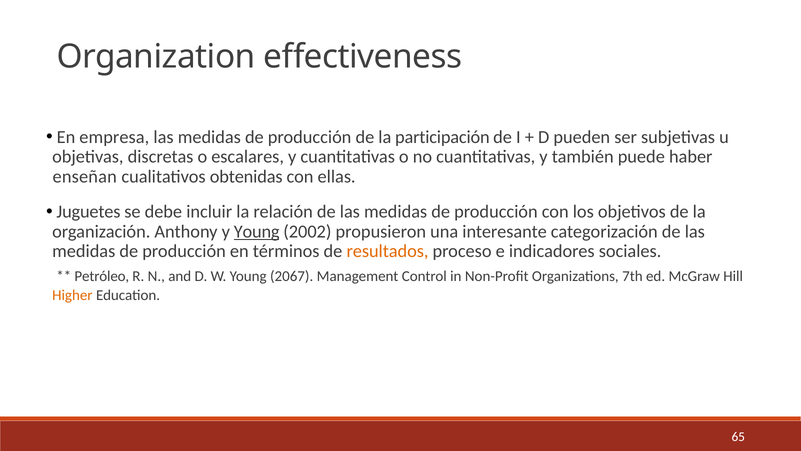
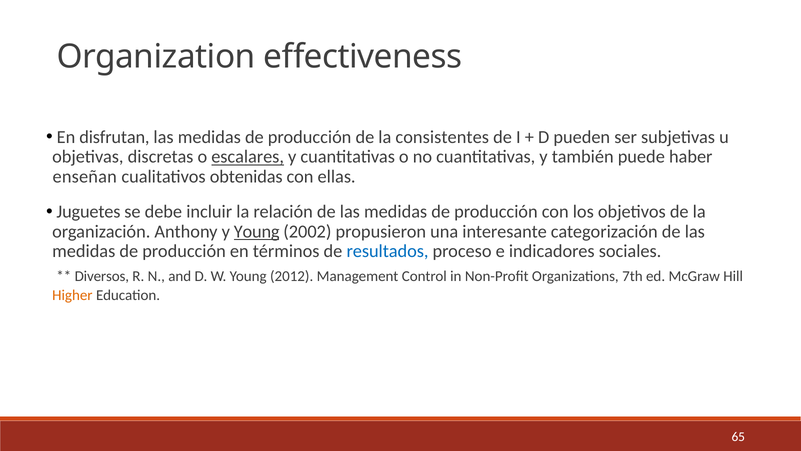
empresa: empresa -> disfrutan
participación: participación -> consistentes
escalares underline: none -> present
resultados colour: orange -> blue
Petróleo: Petróleo -> Diversos
2067: 2067 -> 2012
